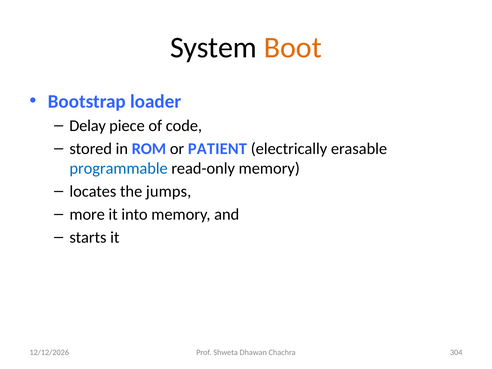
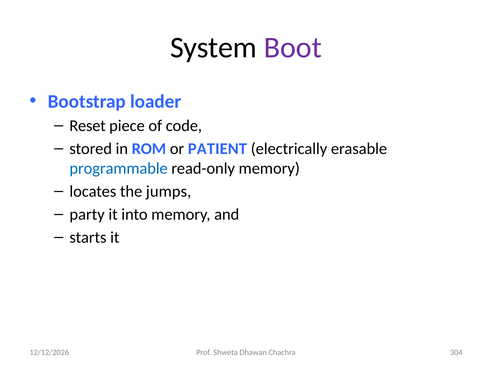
Boot colour: orange -> purple
Delay: Delay -> Reset
more: more -> party
